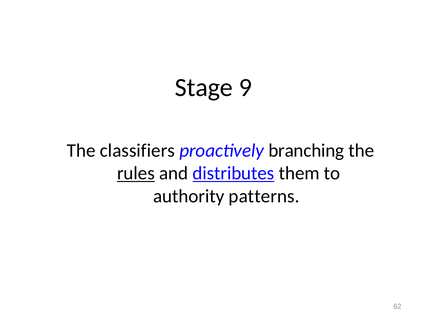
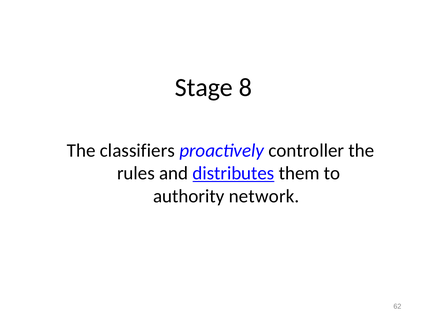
9: 9 -> 8
branching: branching -> controller
rules underline: present -> none
patterns: patterns -> network
